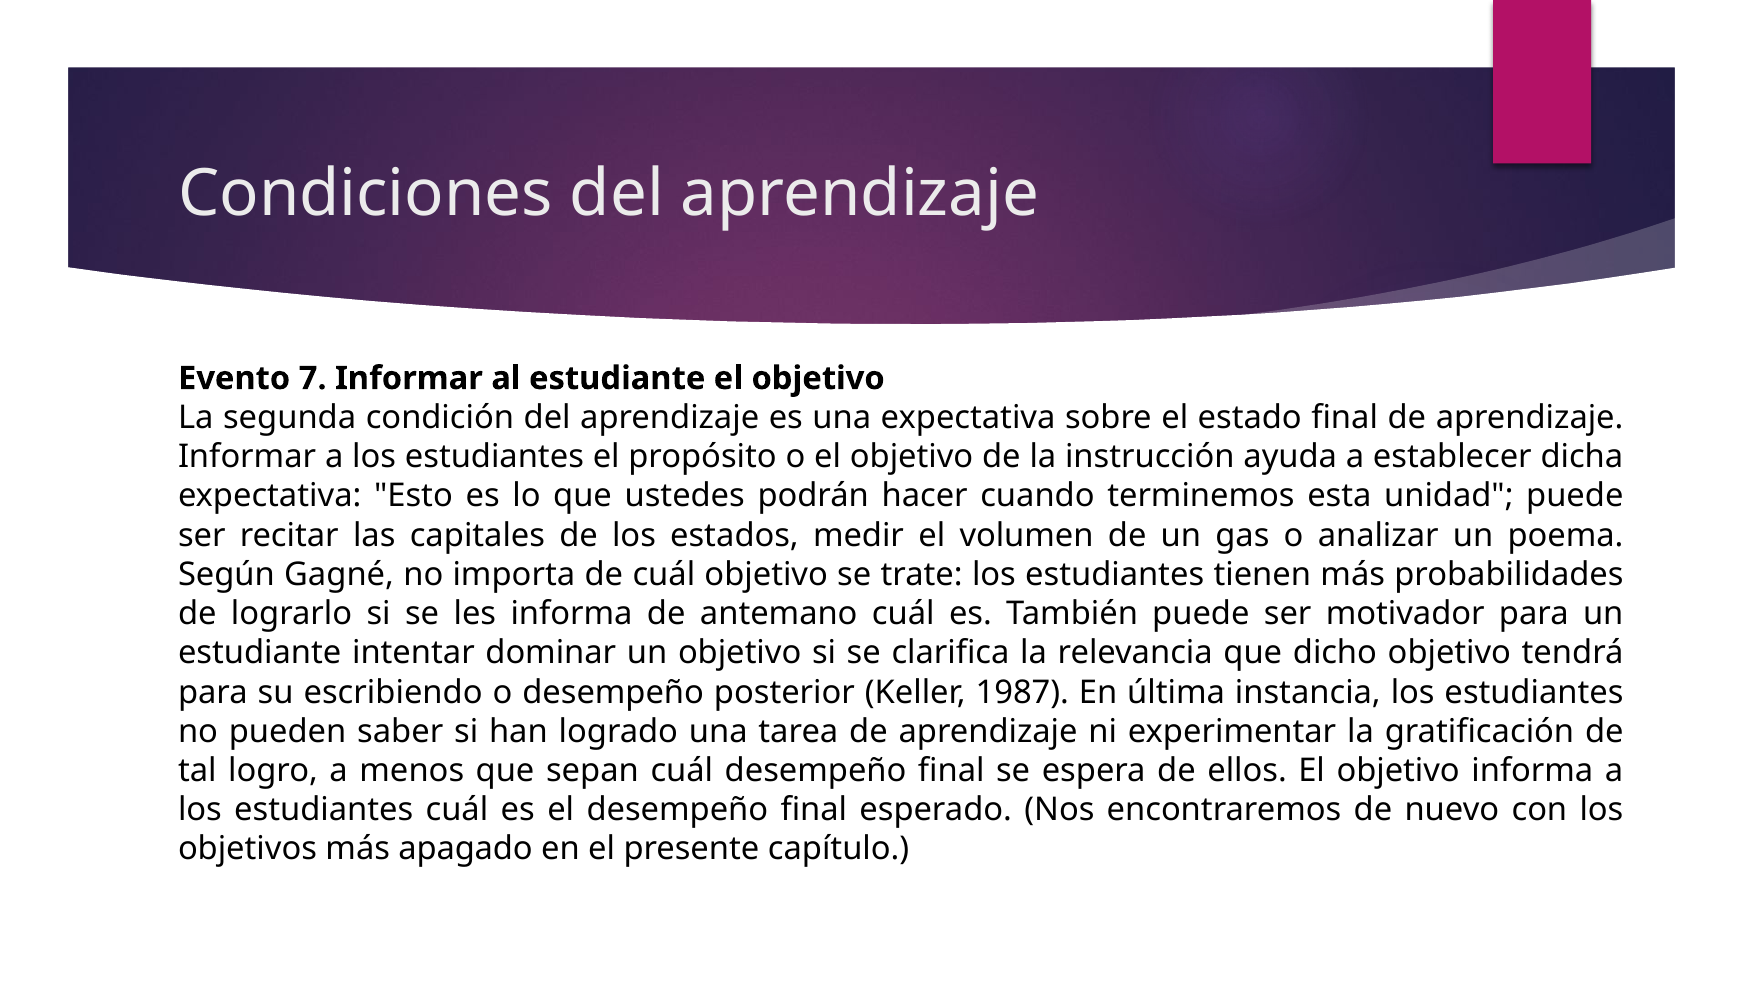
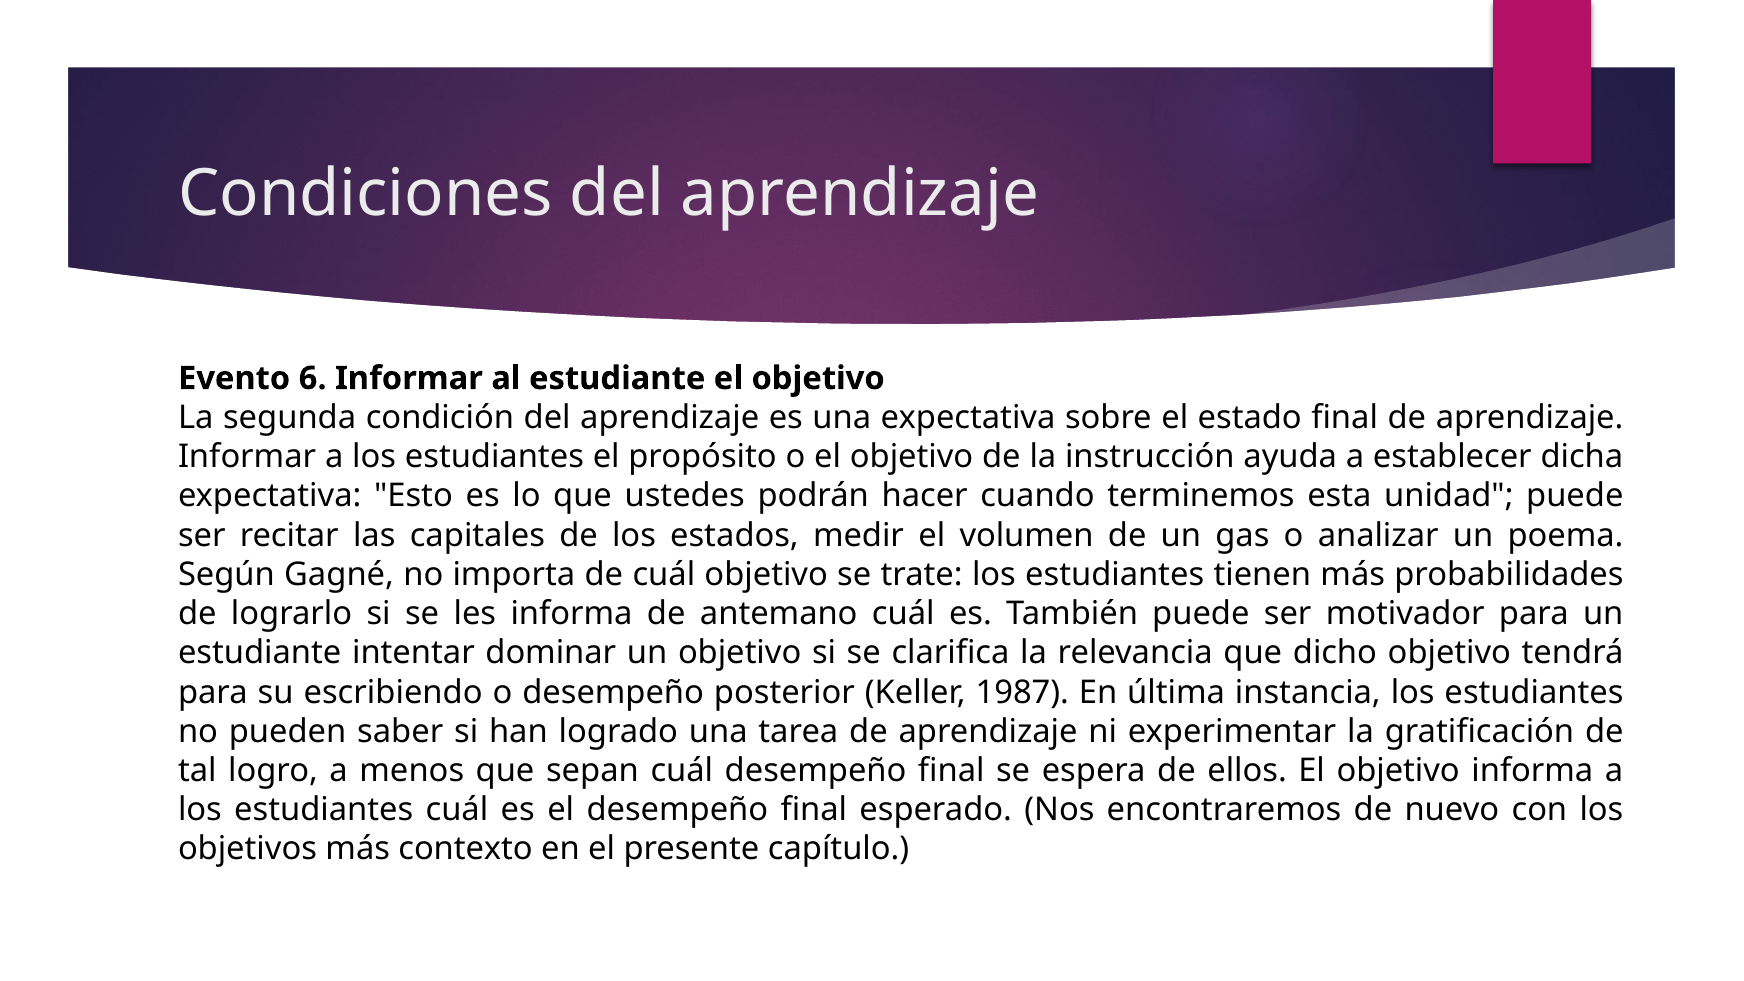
7: 7 -> 6
apagado: apagado -> contexto
